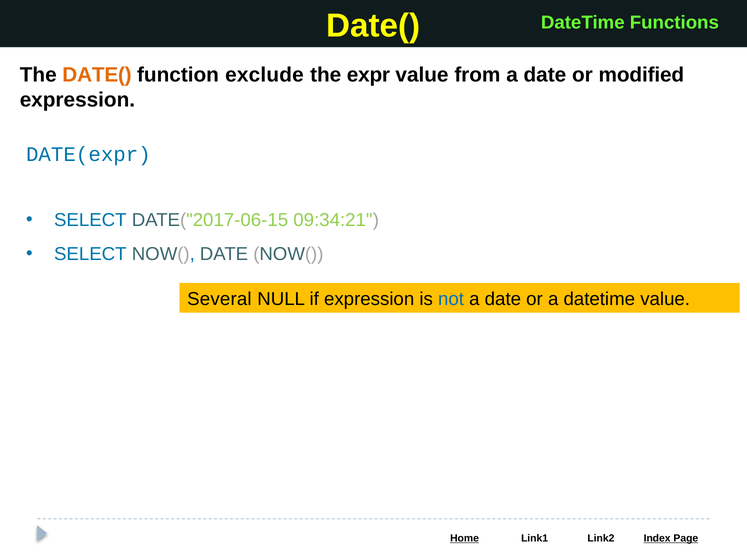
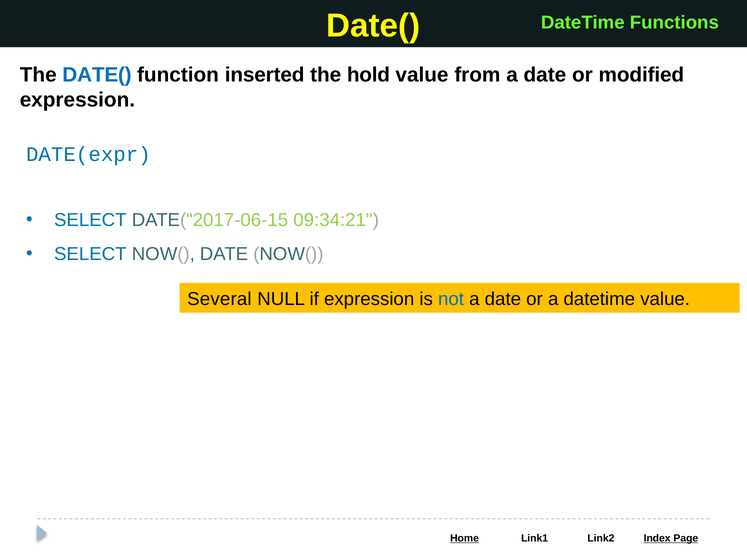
DATE( at (97, 75) colour: orange -> blue
exclude: exclude -> inserted
expr: expr -> hold
